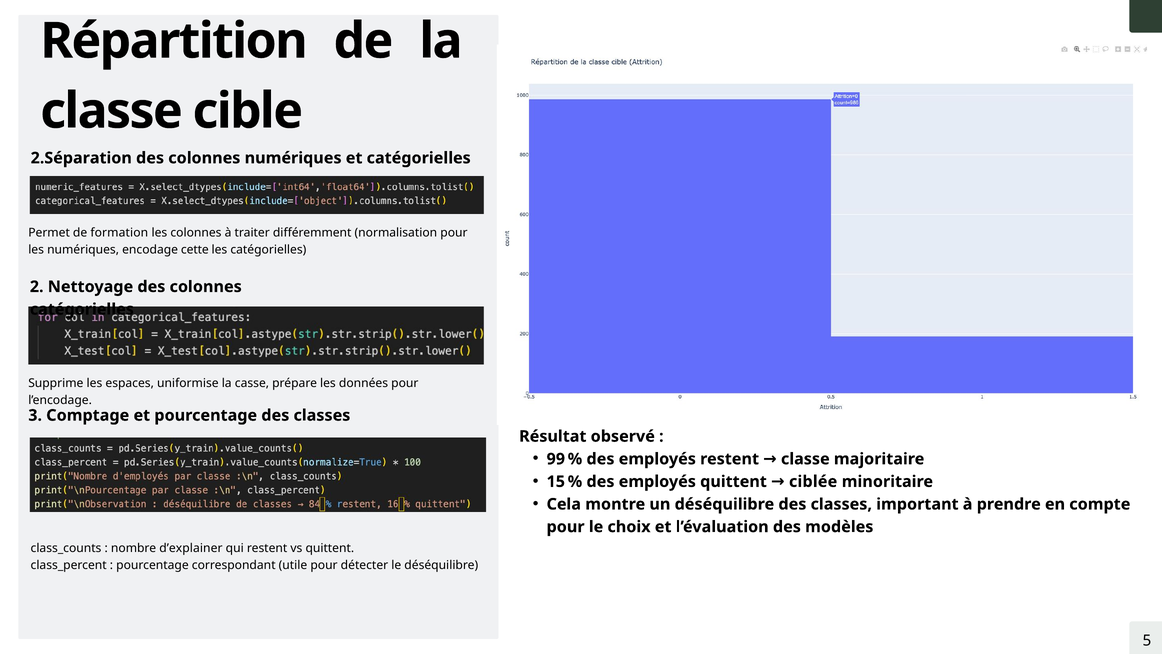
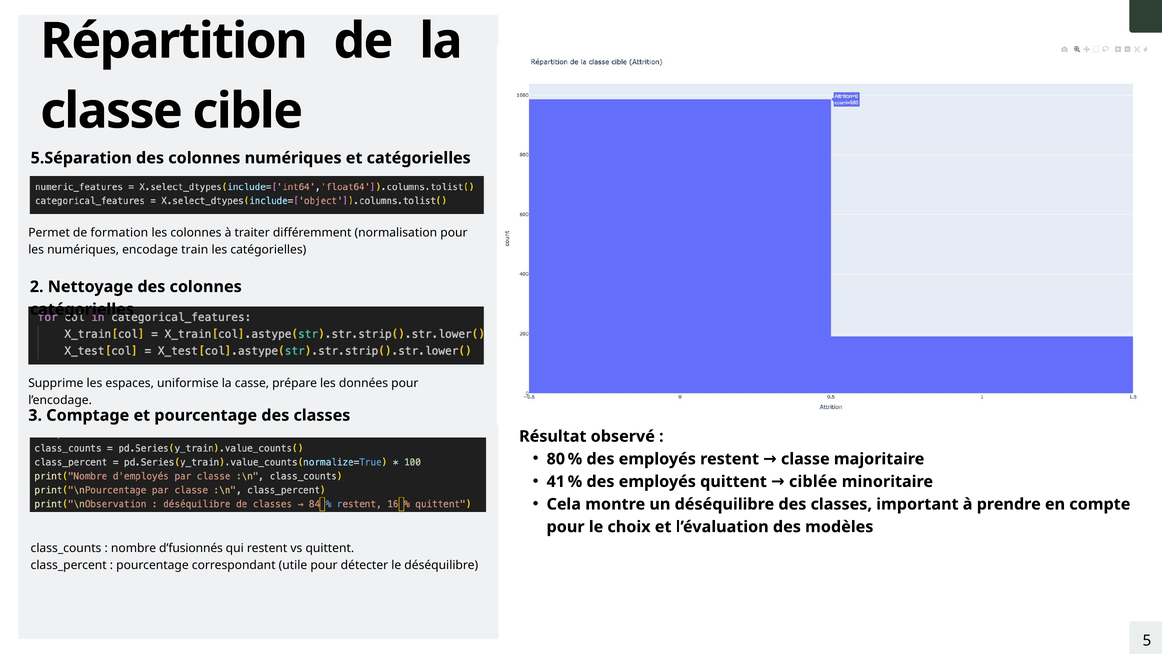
2.Séparation: 2.Séparation -> 5.Séparation
cette: cette -> train
99: 99 -> 80
15: 15 -> 41
d’explainer: d’explainer -> d’fusionnés
